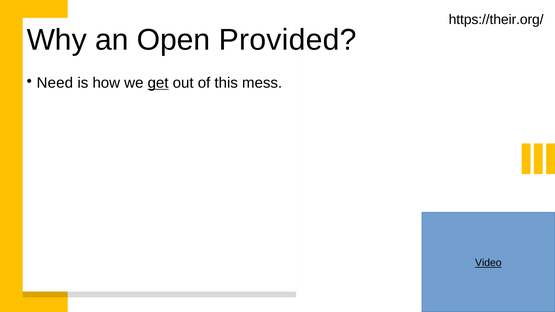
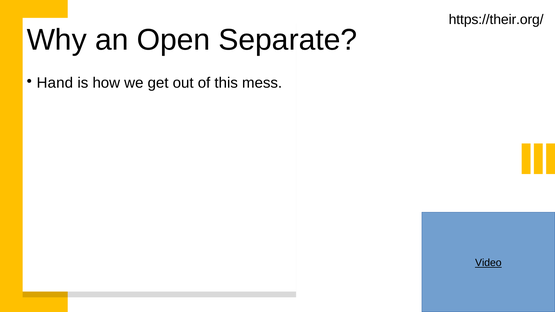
Provided: Provided -> Separate
Need: Need -> Hand
get underline: present -> none
